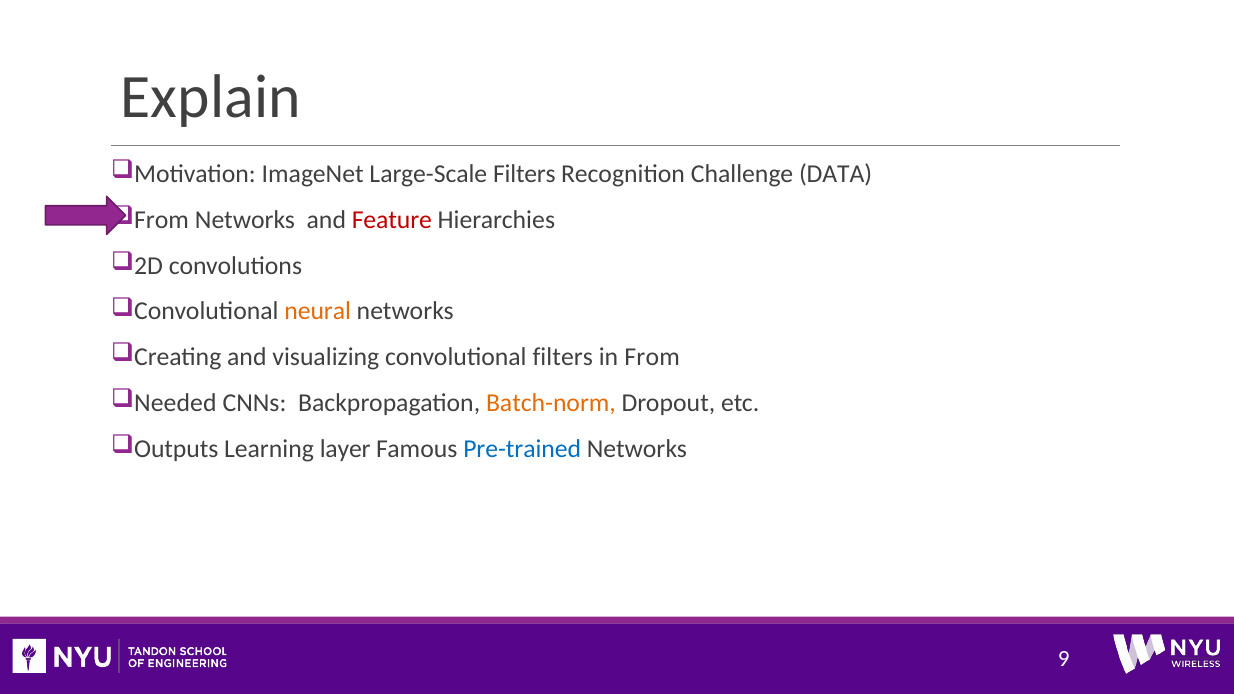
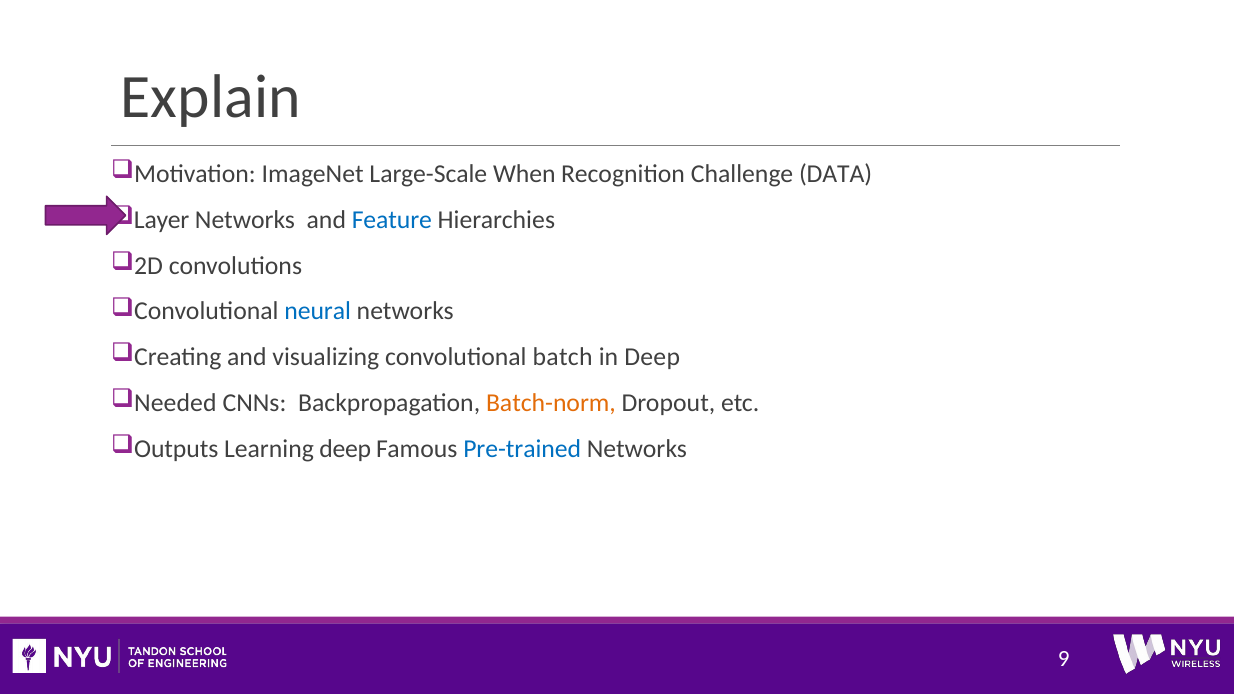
Large-Scale Filters: Filters -> When
From at (162, 220): From -> Layer
Feature colour: red -> blue
neural colour: orange -> blue
convolutional filters: filters -> batch
in From: From -> Deep
Learning layer: layer -> deep
